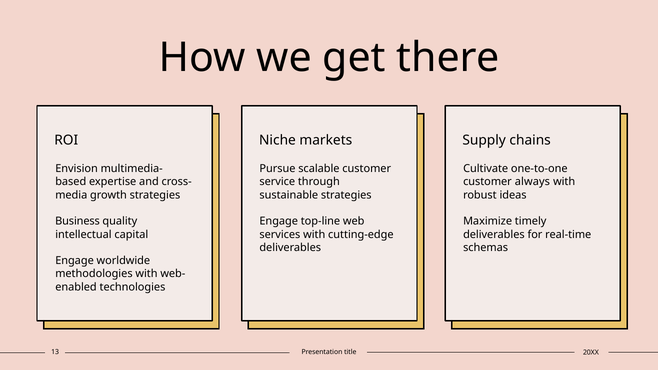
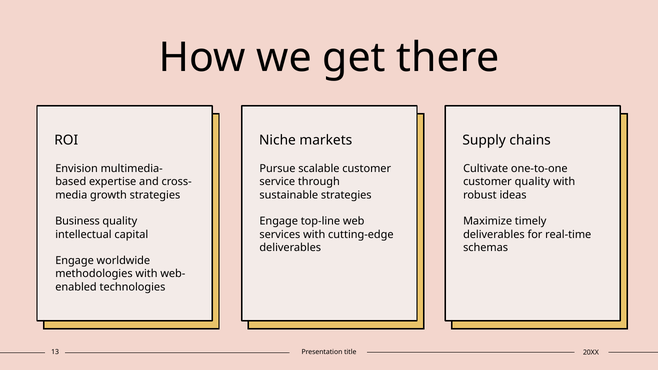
customer always: always -> quality
